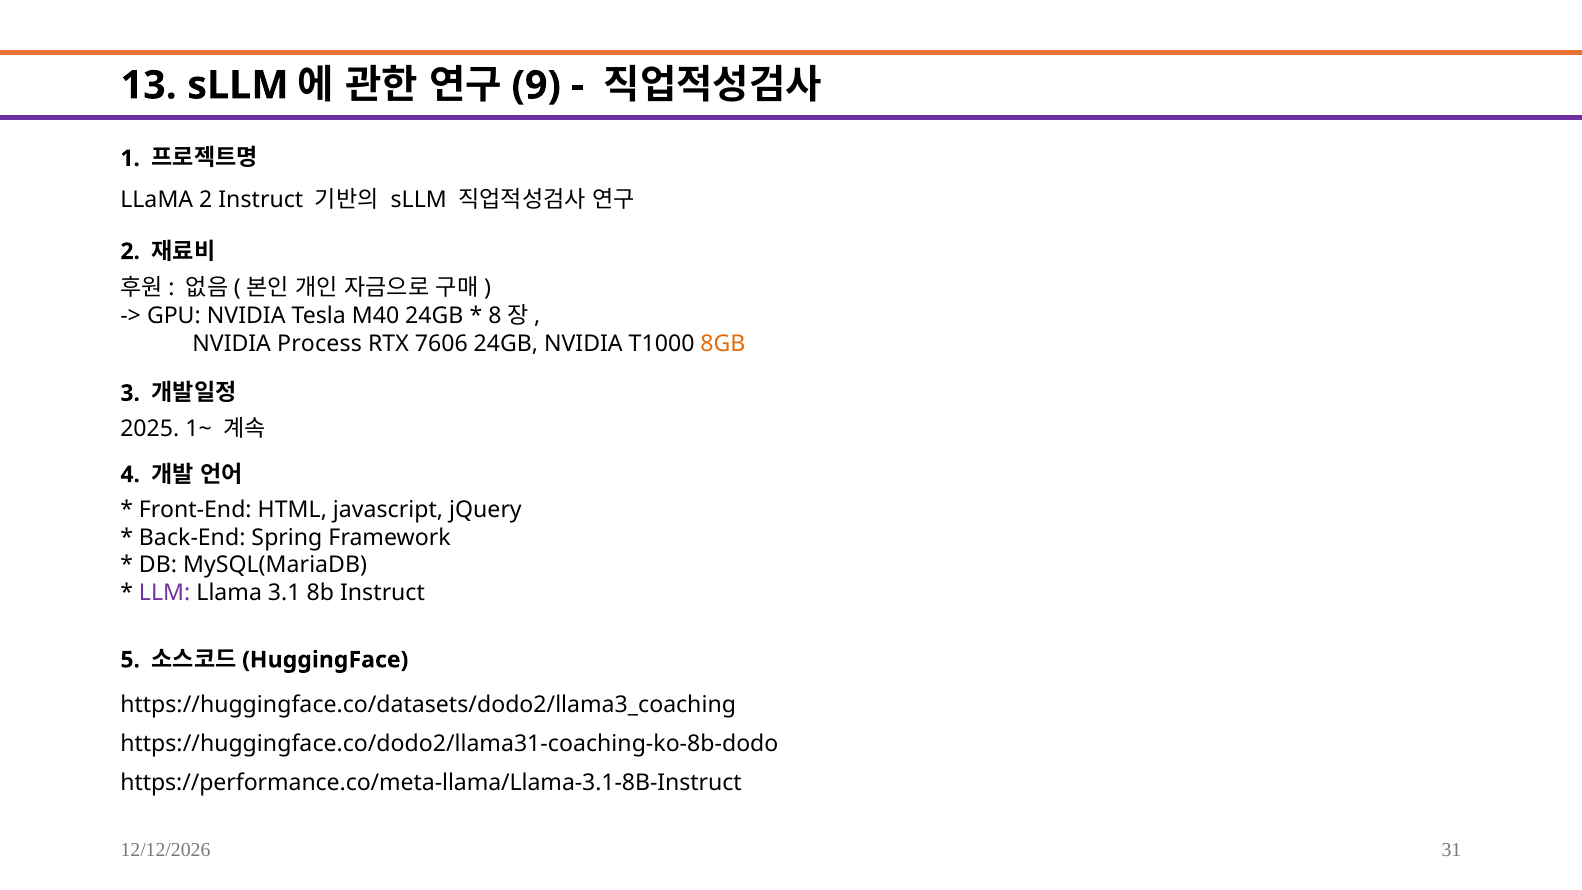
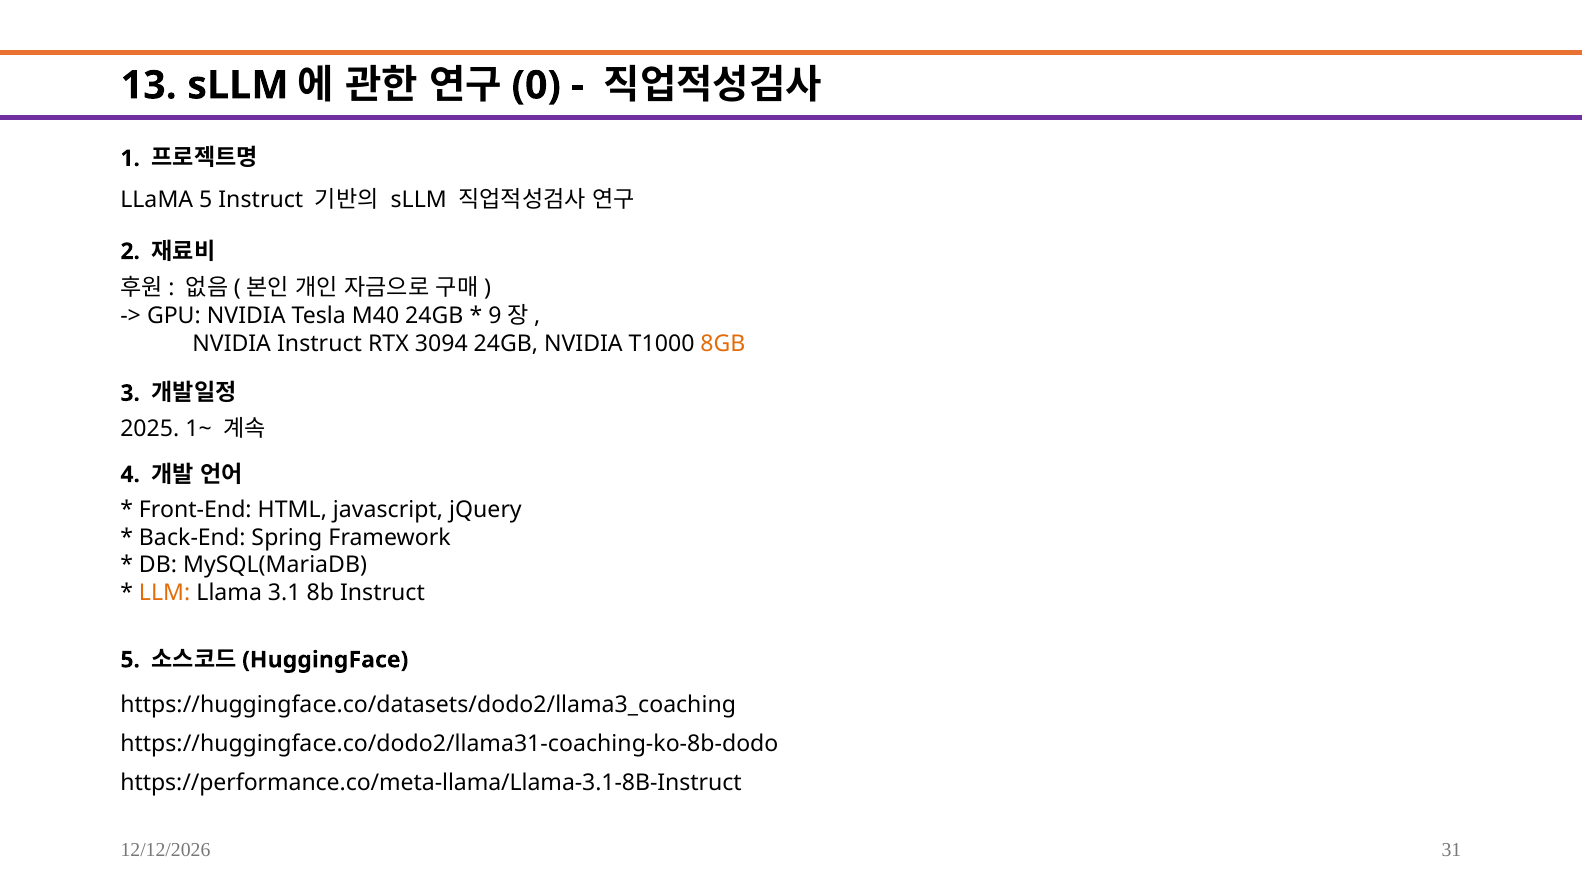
9: 9 -> 0
LLaMA 2: 2 -> 5
8: 8 -> 9
NVIDIA Process: Process -> Instruct
7606: 7606 -> 3094
LLM colour: purple -> orange
